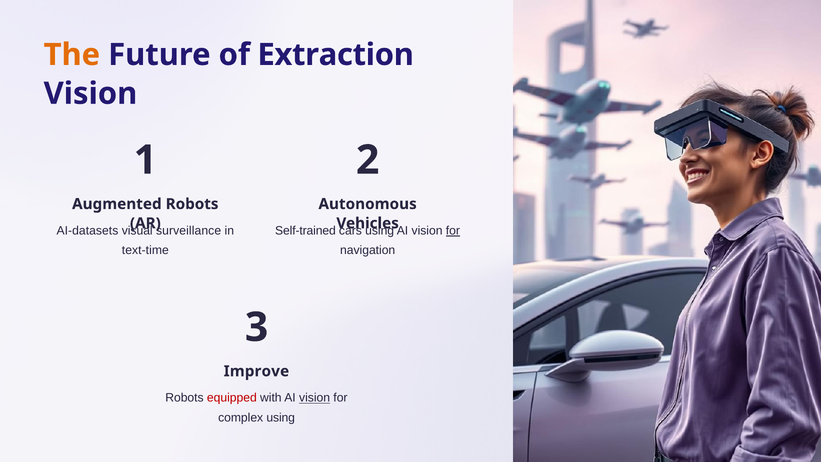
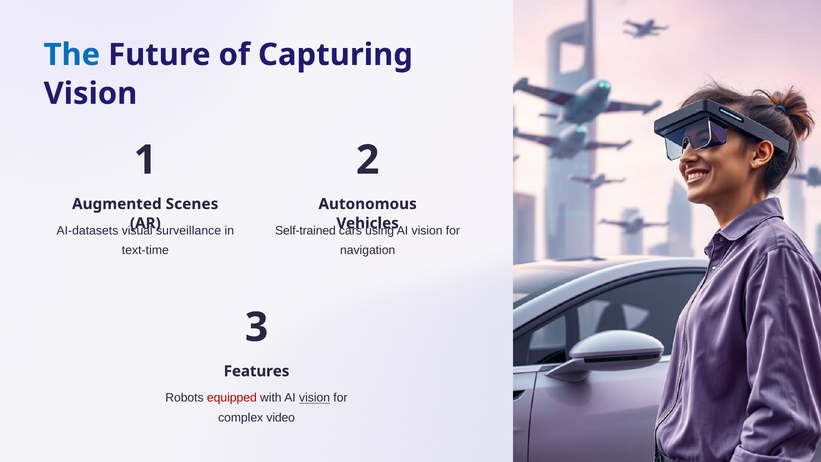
The colour: orange -> blue
Extraction: Extraction -> Capturing
Augmented Robots: Robots -> Scenes
for at (453, 231) underline: present -> none
Improve: Improve -> Features
complex using: using -> video
